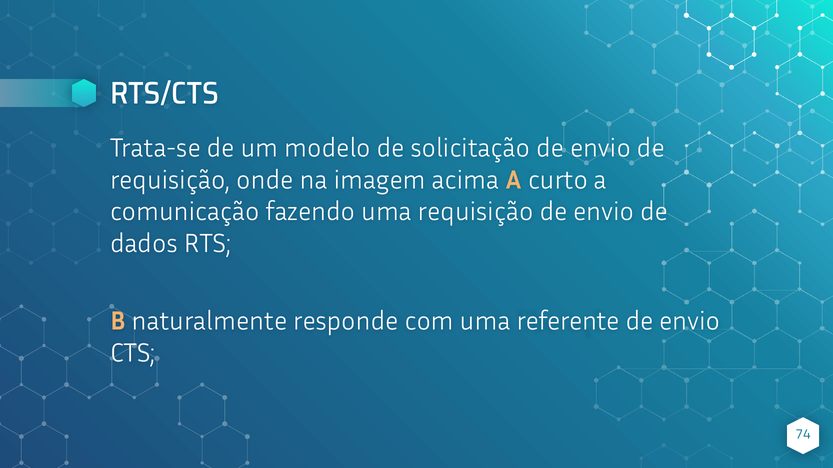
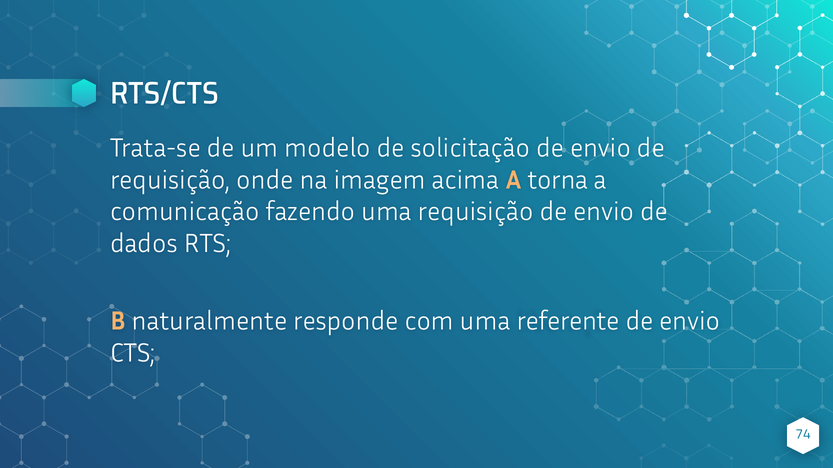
curto: curto -> torna
